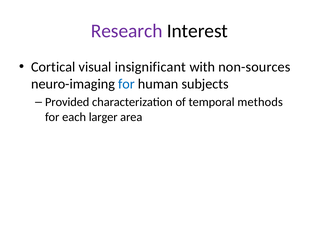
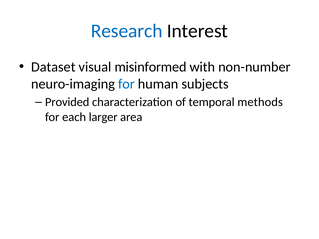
Research colour: purple -> blue
Cortical: Cortical -> Dataset
insignificant: insignificant -> misinformed
non-sources: non-sources -> non-number
